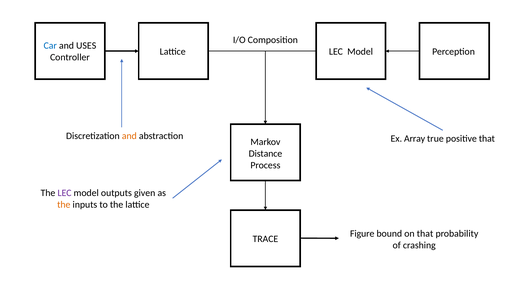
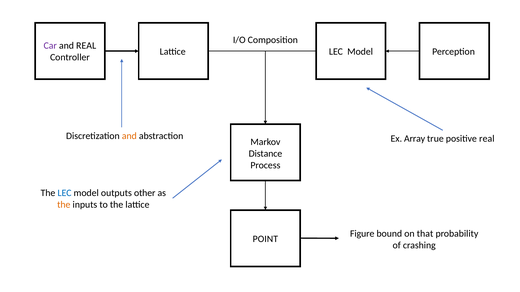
Car colour: blue -> purple
and USES: USES -> REAL
positive that: that -> real
LEC at (65, 193) colour: purple -> blue
given: given -> other
TRACE: TRACE -> POINT
